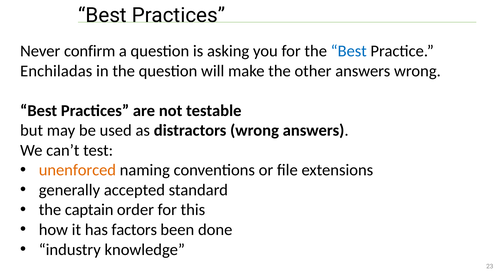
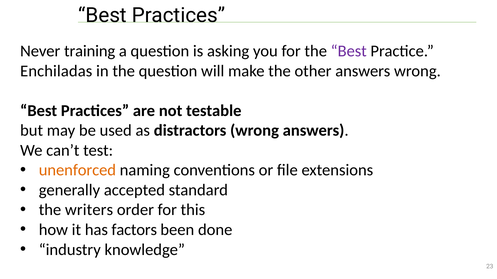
confirm: confirm -> training
Best at (349, 51) colour: blue -> purple
captain: captain -> writers
